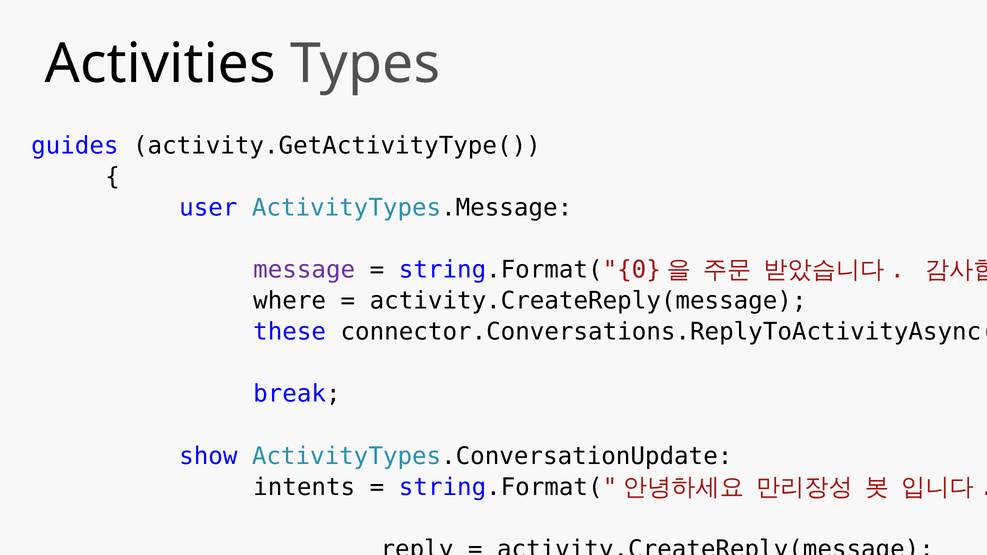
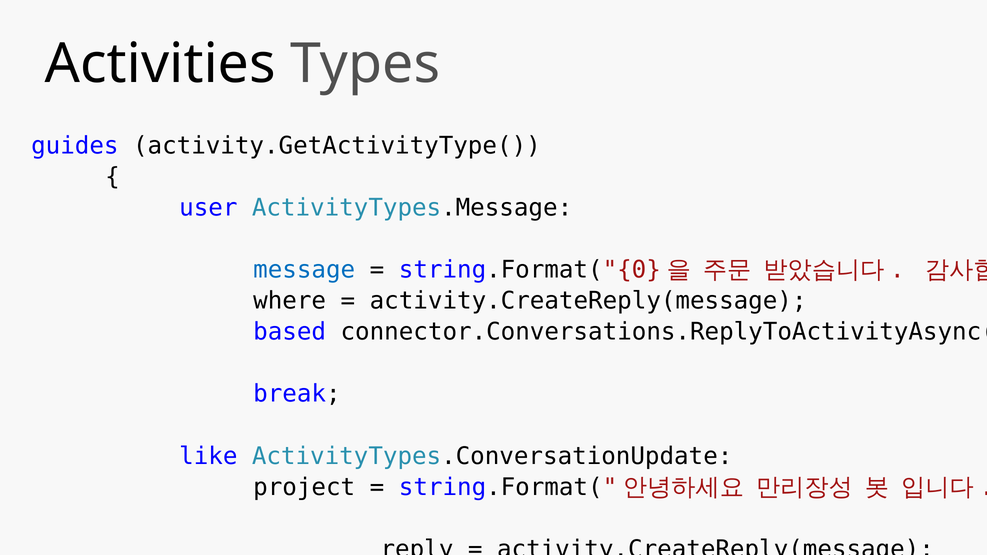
message colour: purple -> blue
these: these -> based
show: show -> like
intents: intents -> project
